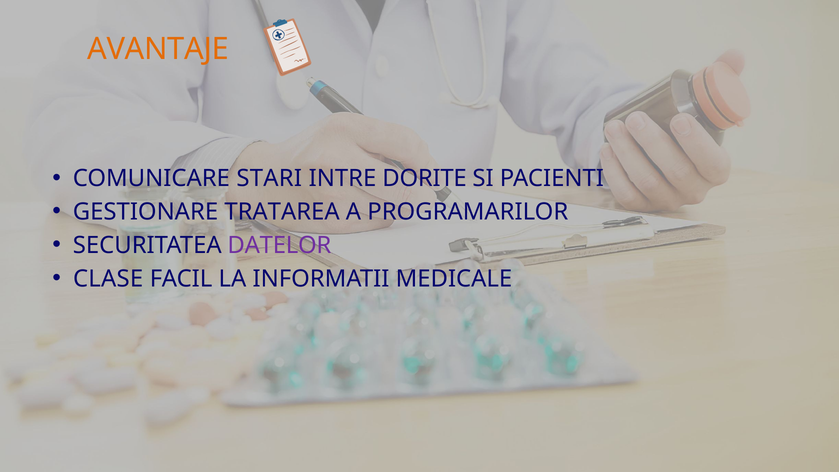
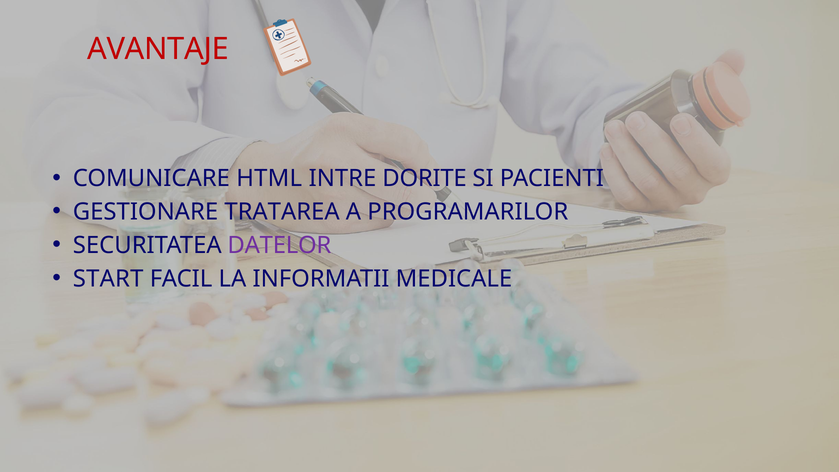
AVANTAJE colour: orange -> red
STARI: STARI -> HTML
CLASE: CLASE -> START
